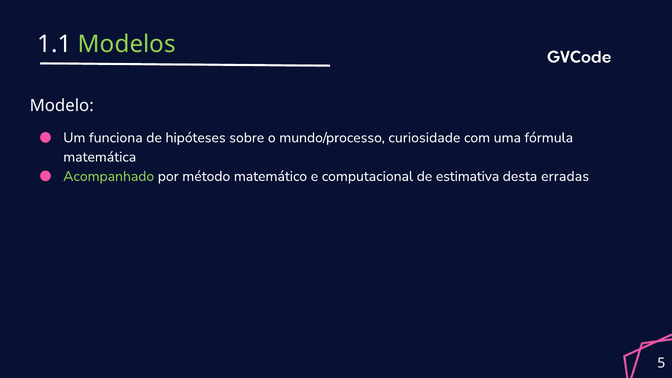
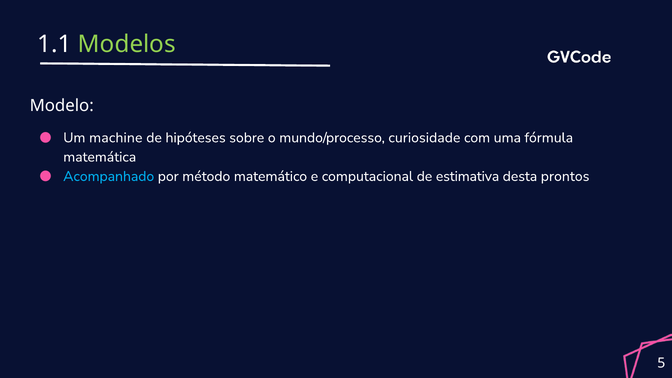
funciona: funciona -> machine
Acompanhado colour: light green -> light blue
erradas: erradas -> prontos
